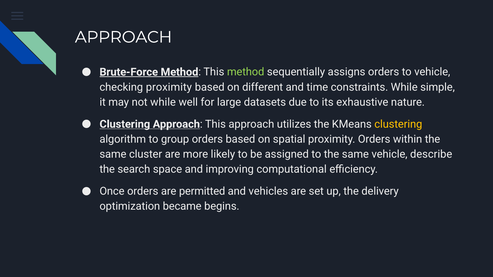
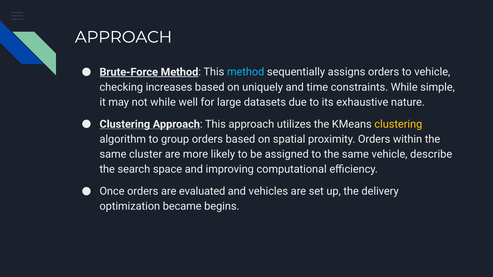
method at (246, 72) colour: light green -> light blue
checking proximity: proximity -> increases
different: different -> uniquely
permitted: permitted -> evaluated
